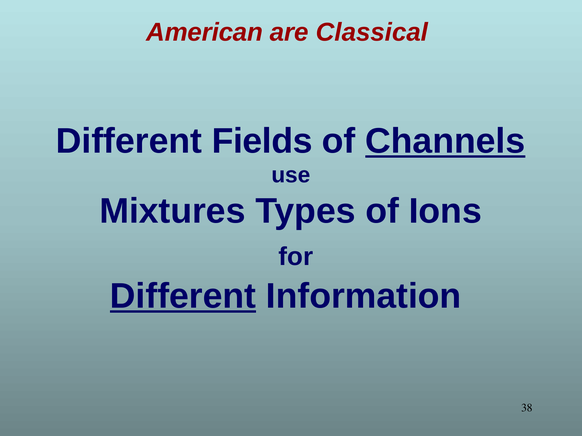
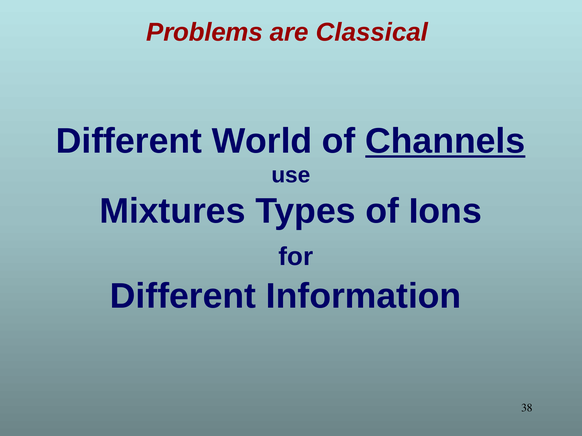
American: American -> Problems
Fields: Fields -> World
Different at (183, 297) underline: present -> none
